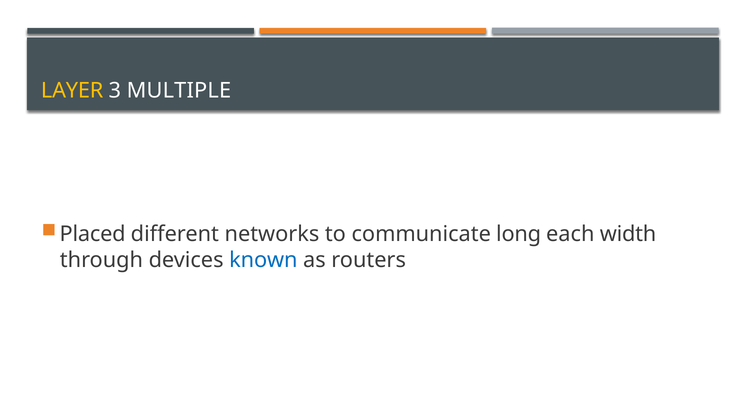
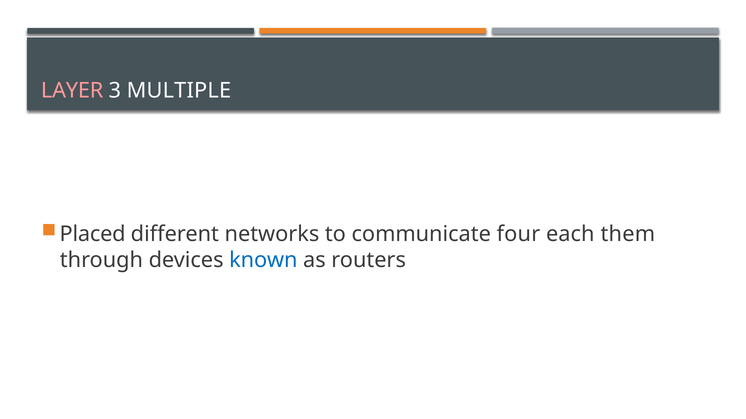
LAYER colour: yellow -> pink
long: long -> four
width: width -> them
